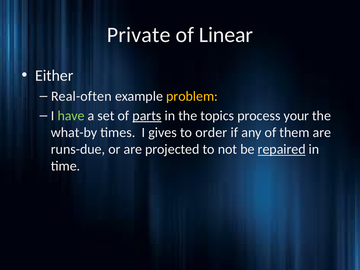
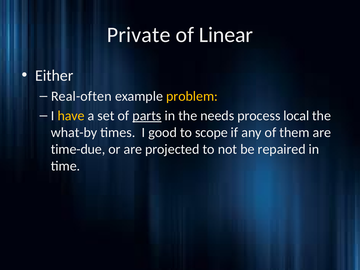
have colour: light green -> yellow
topics: topics -> needs
your: your -> local
gives: gives -> good
order: order -> scope
runs-due: runs-due -> time-due
repaired underline: present -> none
